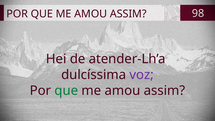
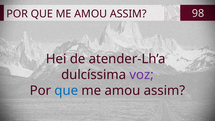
que at (66, 90) colour: green -> blue
